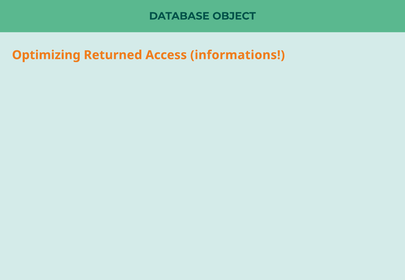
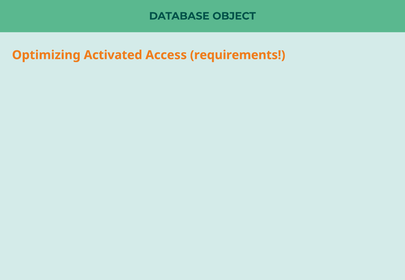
Returned: Returned -> Activated
informations: informations -> requirements
